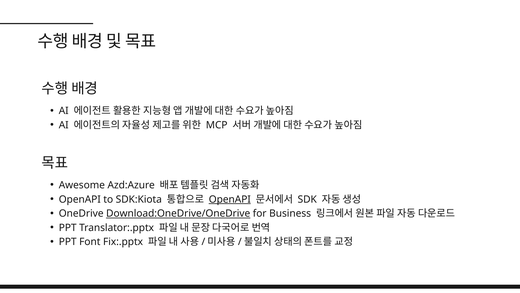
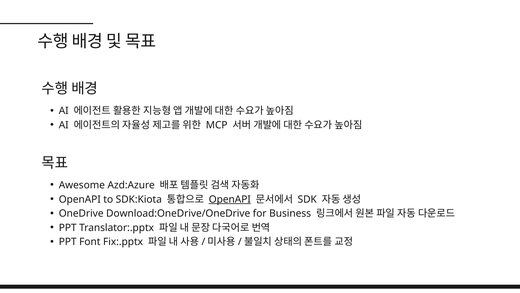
Download:OneDrive/OneDrive underline: present -> none
